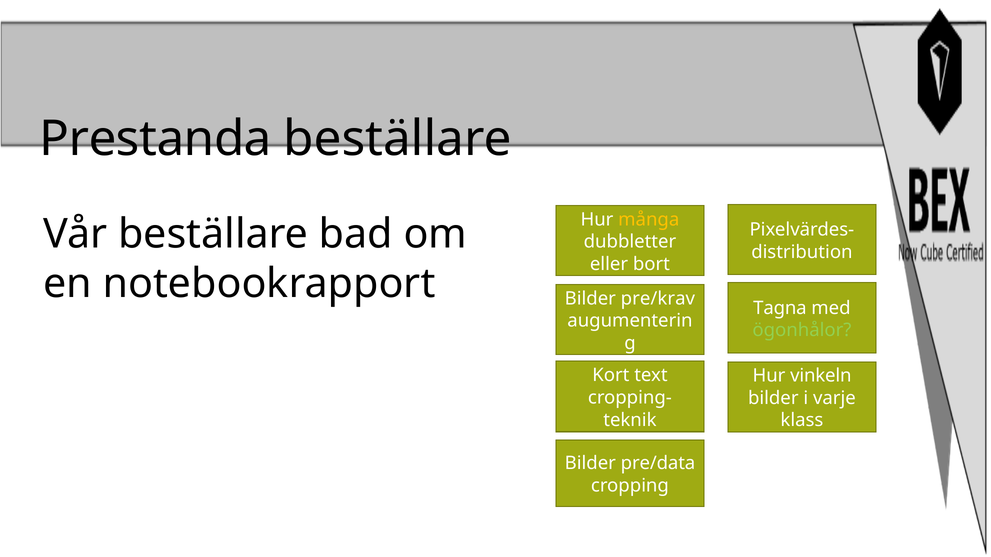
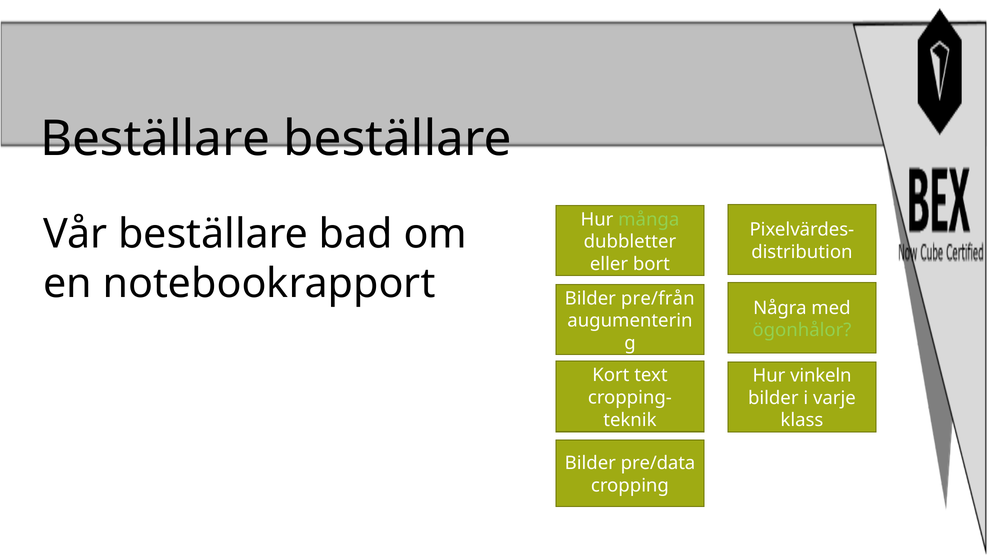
Prestanda at (155, 139): Prestanda -> Beställare
många colour: yellow -> light green
pre/krav: pre/krav -> pre/från
Tagna: Tagna -> Några
